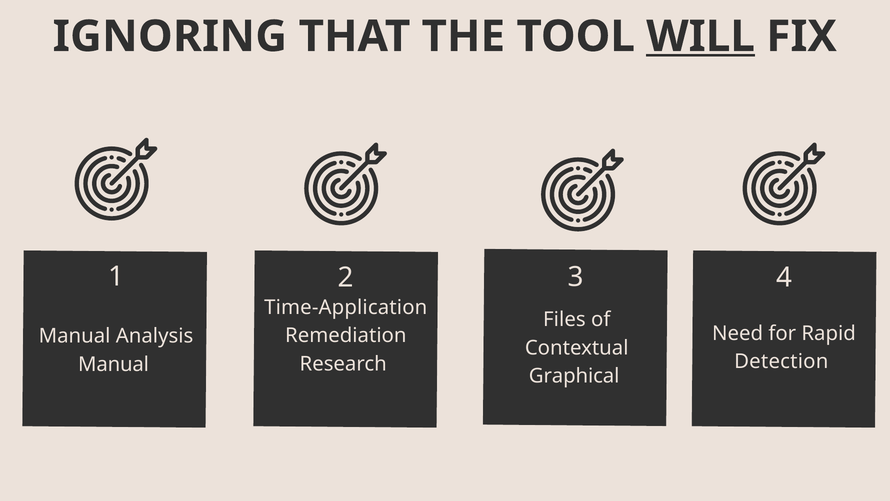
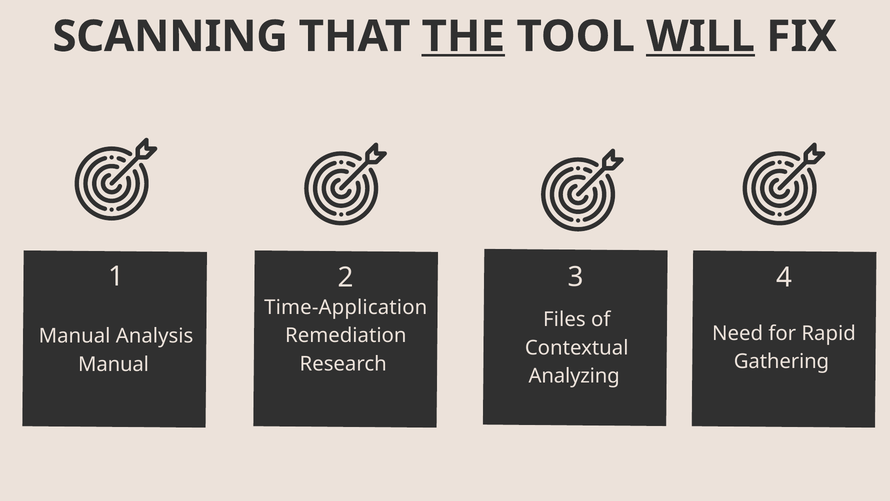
IGNORING: IGNORING -> SCANNING
THE underline: none -> present
Detection: Detection -> Gathering
Graphical: Graphical -> Analyzing
